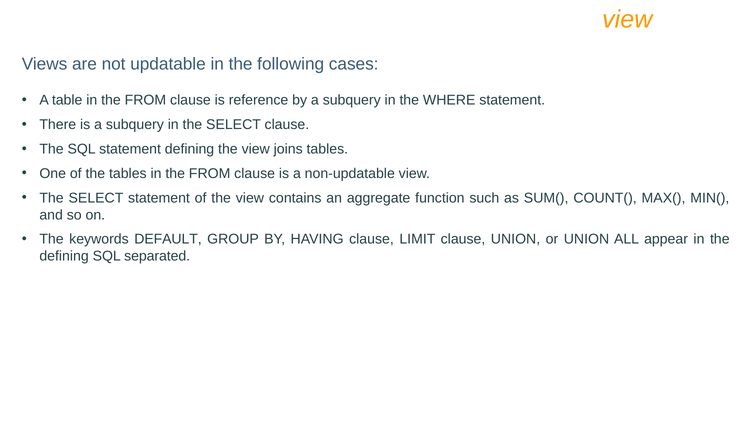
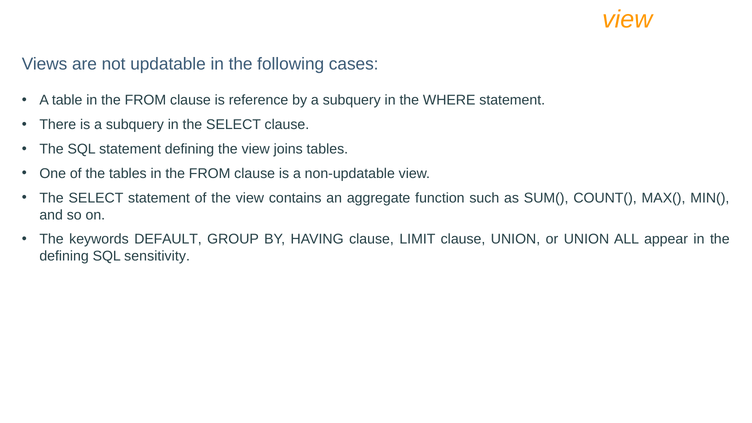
separated: separated -> sensitivity
